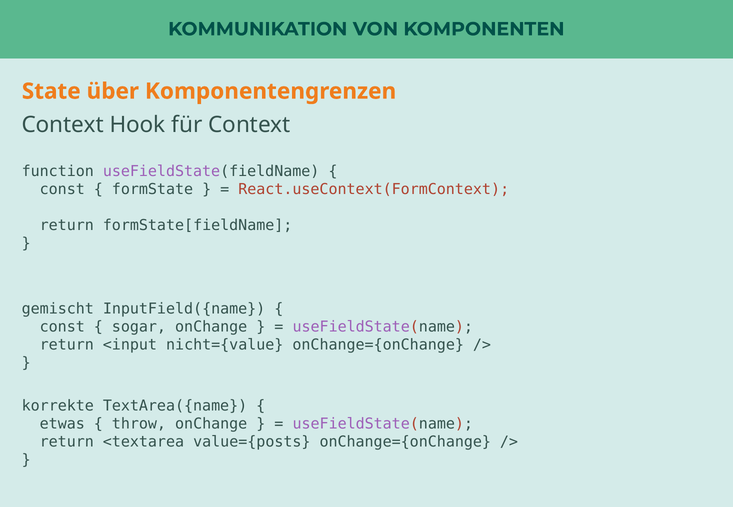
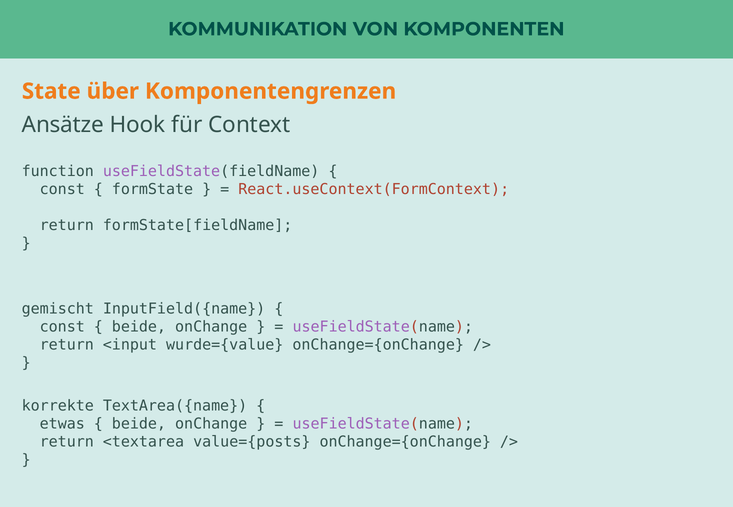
Context at (63, 125): Context -> Ansätze
sogar at (139, 327): sogar -> beide
nicht={value: nicht={value -> wurde={value
throw at (139, 424): throw -> beide
